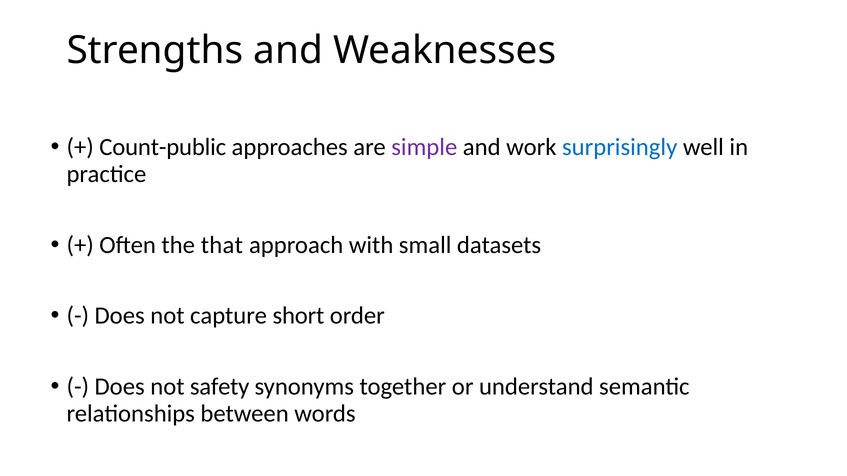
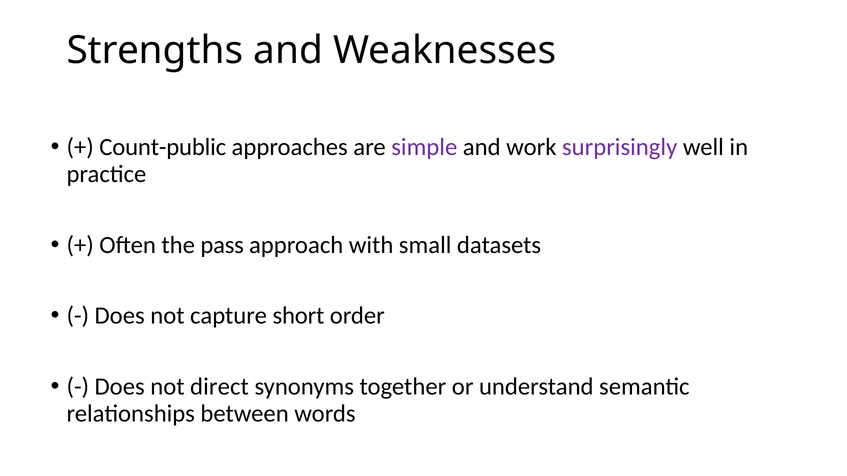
surprisingly colour: blue -> purple
that: that -> pass
safety: safety -> direct
